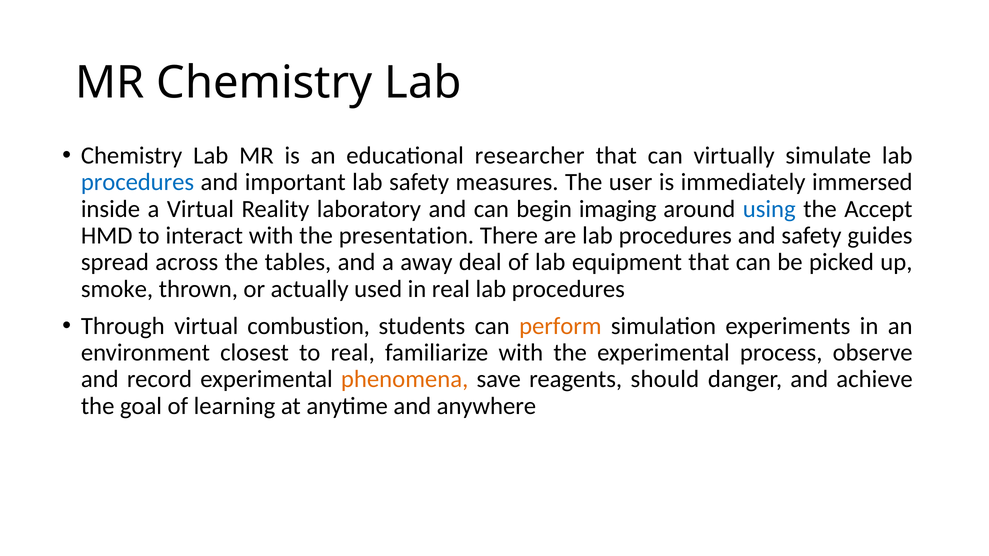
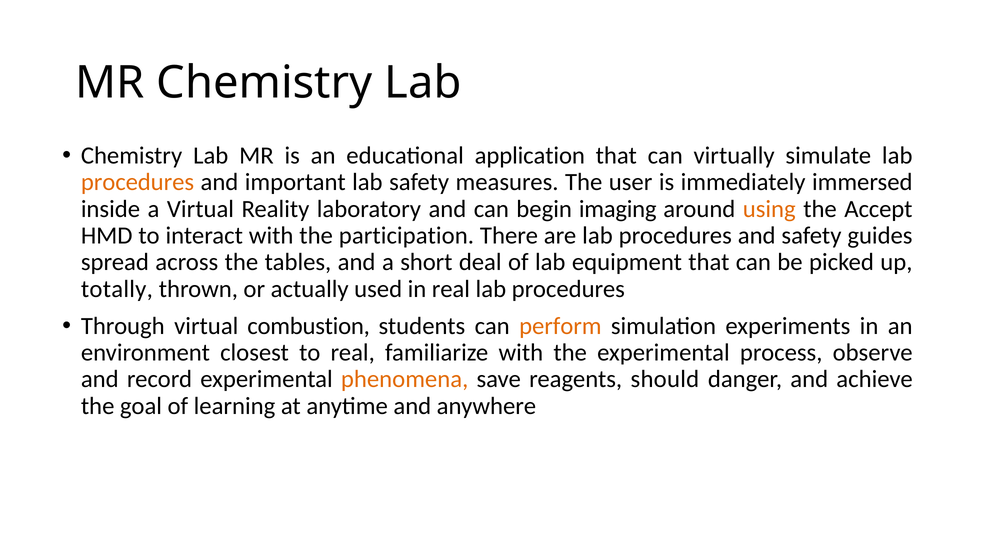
researcher: researcher -> application
procedures at (137, 182) colour: blue -> orange
using colour: blue -> orange
presentation: presentation -> participation
away: away -> short
smoke: smoke -> totally
